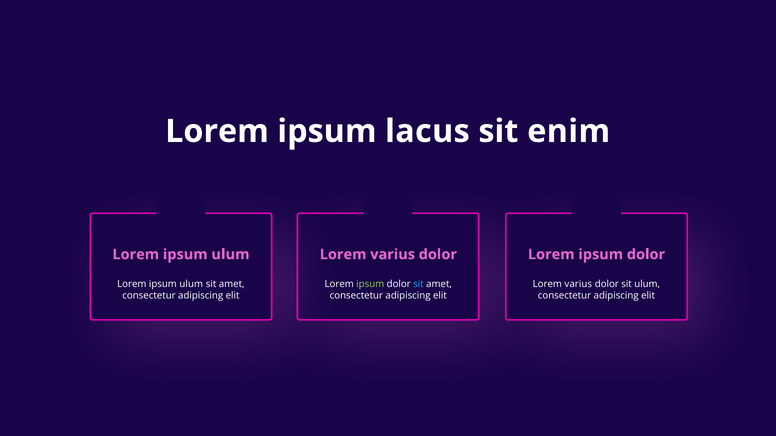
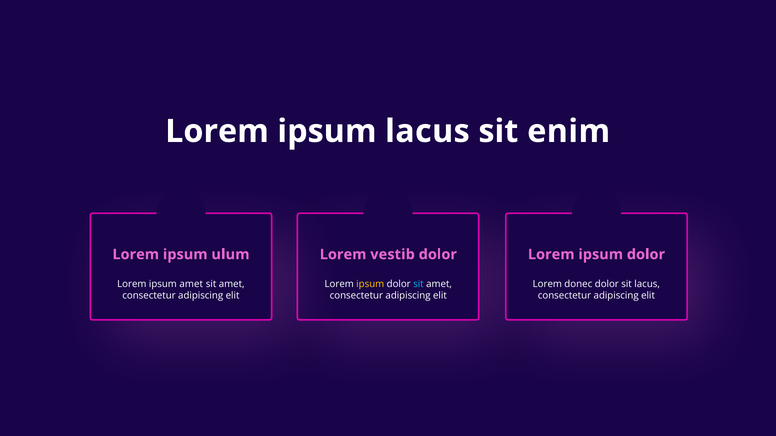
varius at (393, 255): varius -> vestib
ulum at (191, 284): ulum -> amet
ipsum at (370, 284) colour: light green -> yellow
varius at (578, 284): varius -> donec
sit ulum: ulum -> lacus
